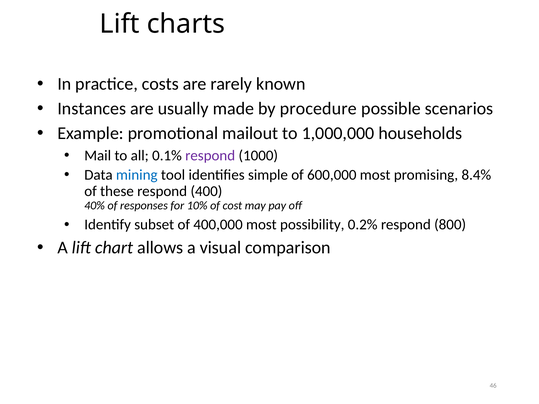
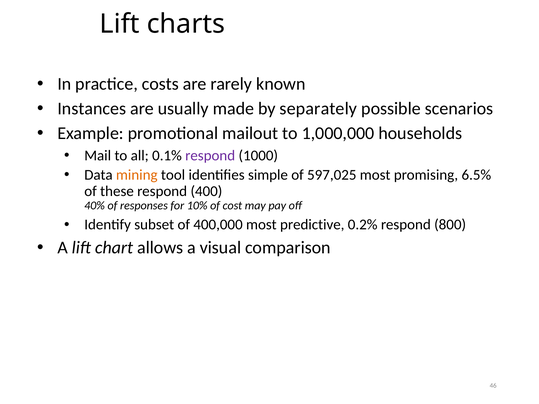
procedure: procedure -> separately
mining colour: blue -> orange
600,000: 600,000 -> 597,025
8.4%: 8.4% -> 6.5%
possibility: possibility -> predictive
